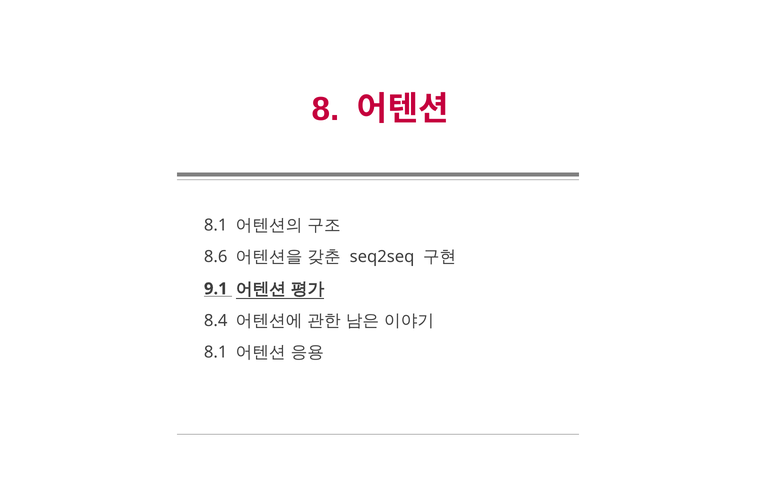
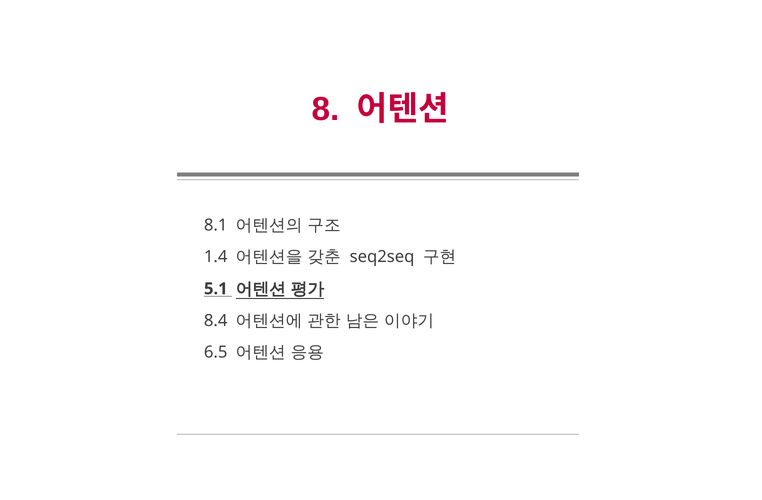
8.6: 8.6 -> 1.4
9.1: 9.1 -> 5.1
8.1 at (216, 353): 8.1 -> 6.5
